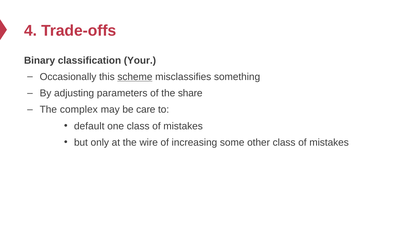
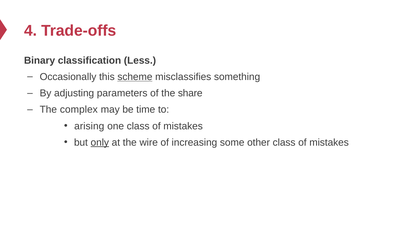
Your: Your -> Less
care: care -> time
default: default -> arising
only underline: none -> present
